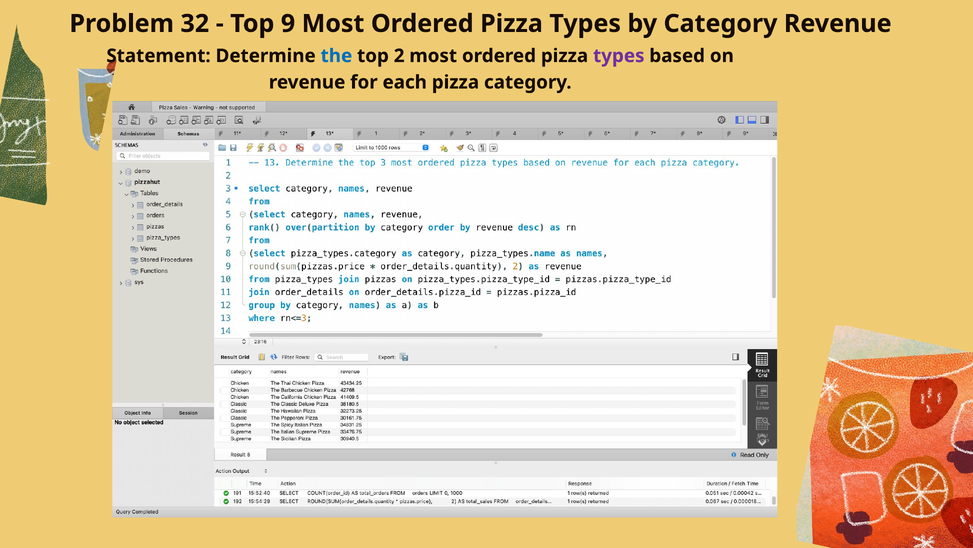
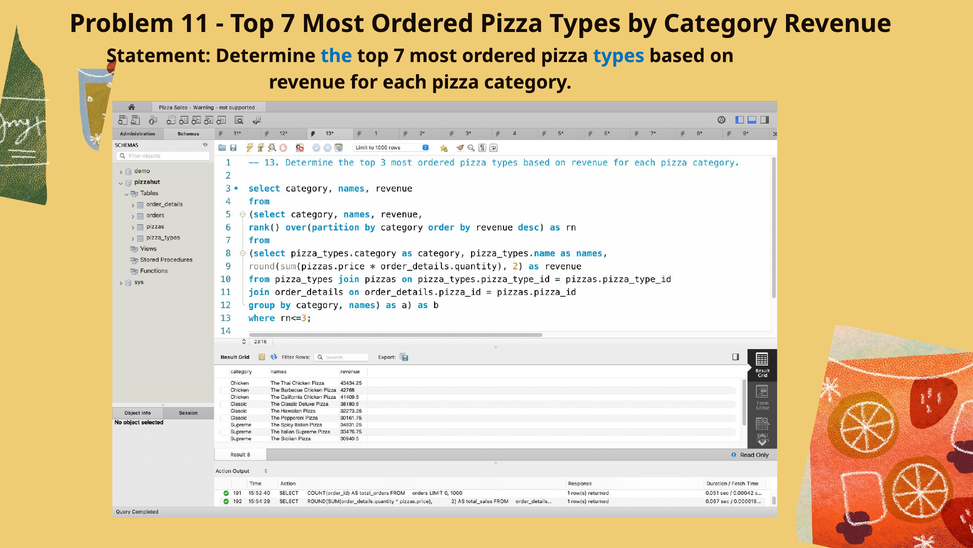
32: 32 -> 11
9 at (288, 24): 9 -> 7
2 at (399, 56): 2 -> 7
types at (619, 56) colour: purple -> blue
